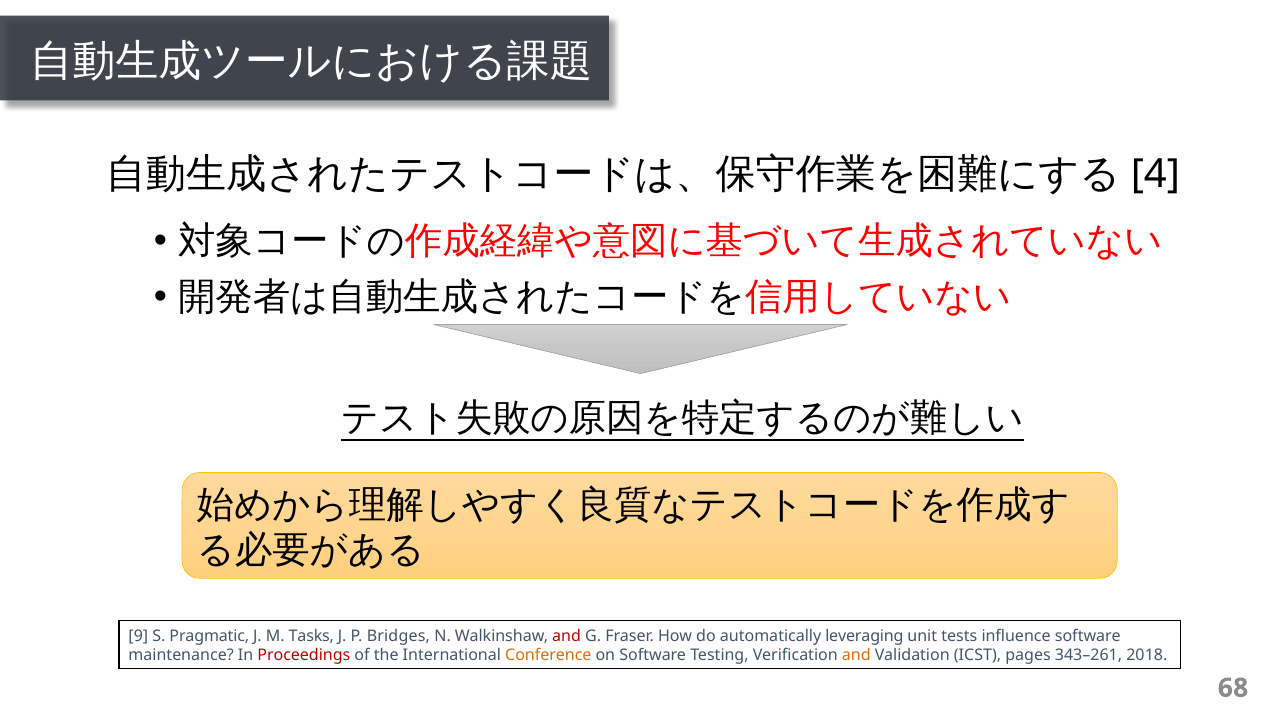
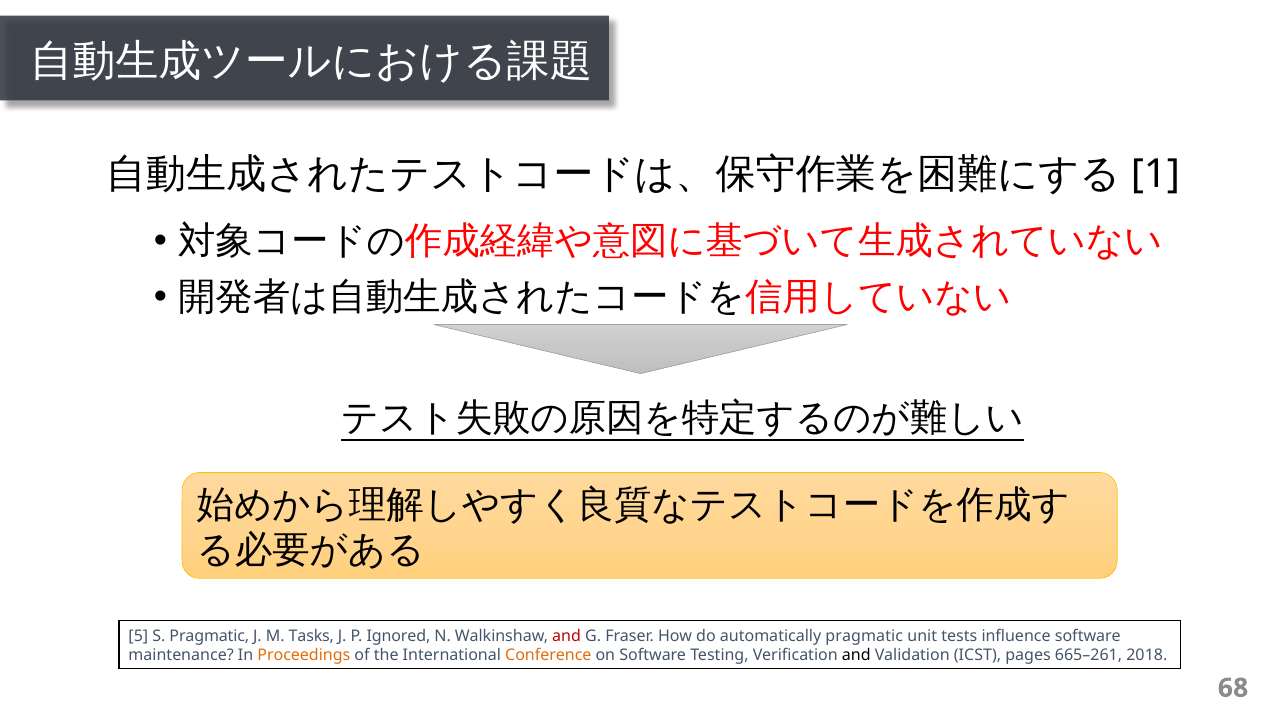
4: 4 -> 1
9: 9 -> 5
Bridges: Bridges -> Ignored
automatically leveraging: leveraging -> pragmatic
Proceedings colour: red -> orange
and at (856, 655) colour: orange -> black
343–261: 343–261 -> 665–261
